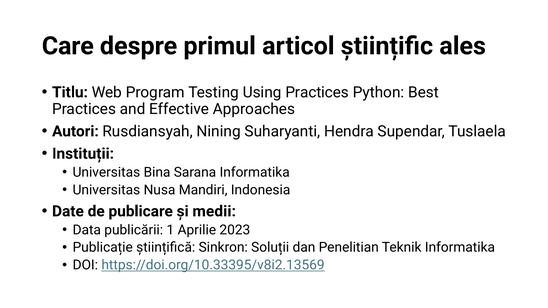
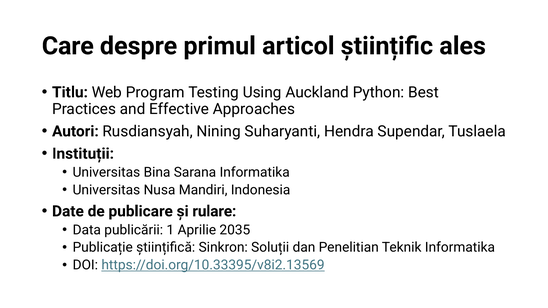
Using Practices: Practices -> Auckland
medii: medii -> rulare
2023: 2023 -> 2035
